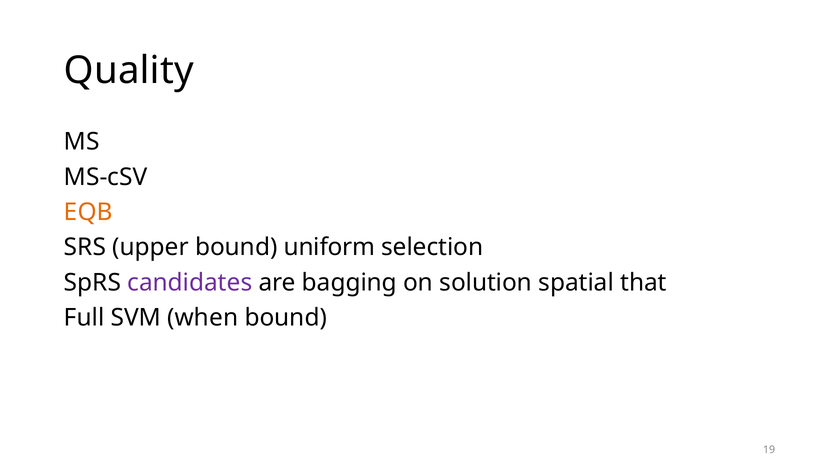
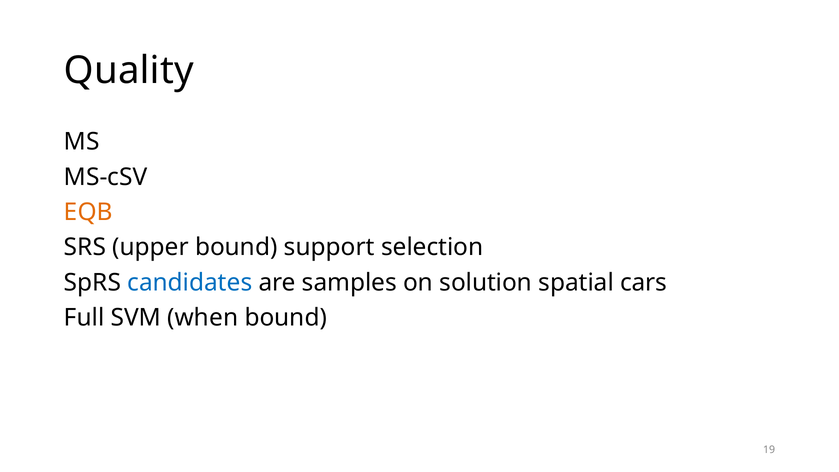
uniform: uniform -> support
candidates colour: purple -> blue
bagging: bagging -> samples
that: that -> cars
